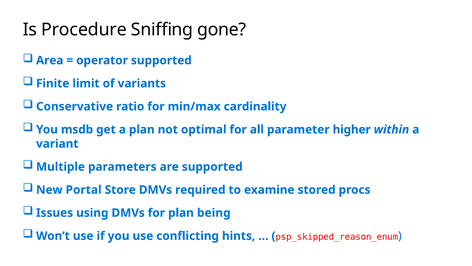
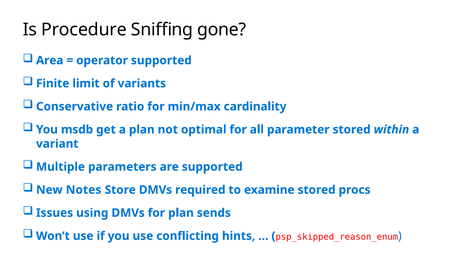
parameter higher: higher -> stored
Portal: Portal -> Notes
being: being -> sends
